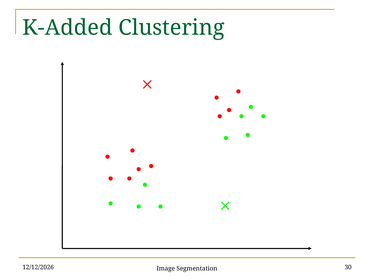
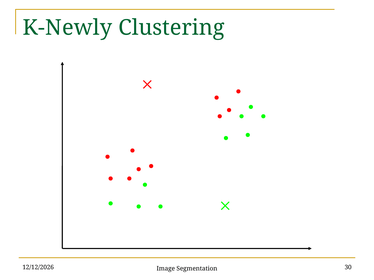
K-Added: K-Added -> K-Newly
